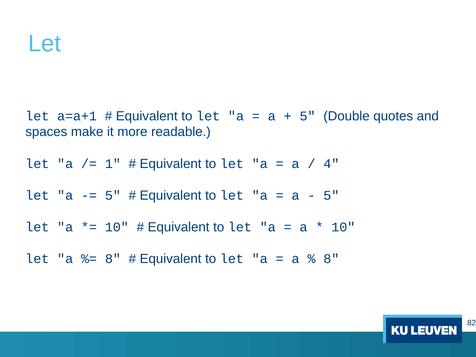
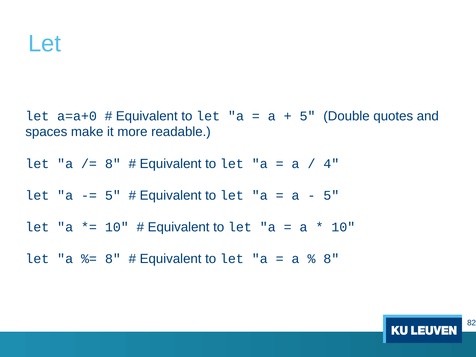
a=a+1: a=a+1 -> a=a+0
1 at (113, 164): 1 -> 8
